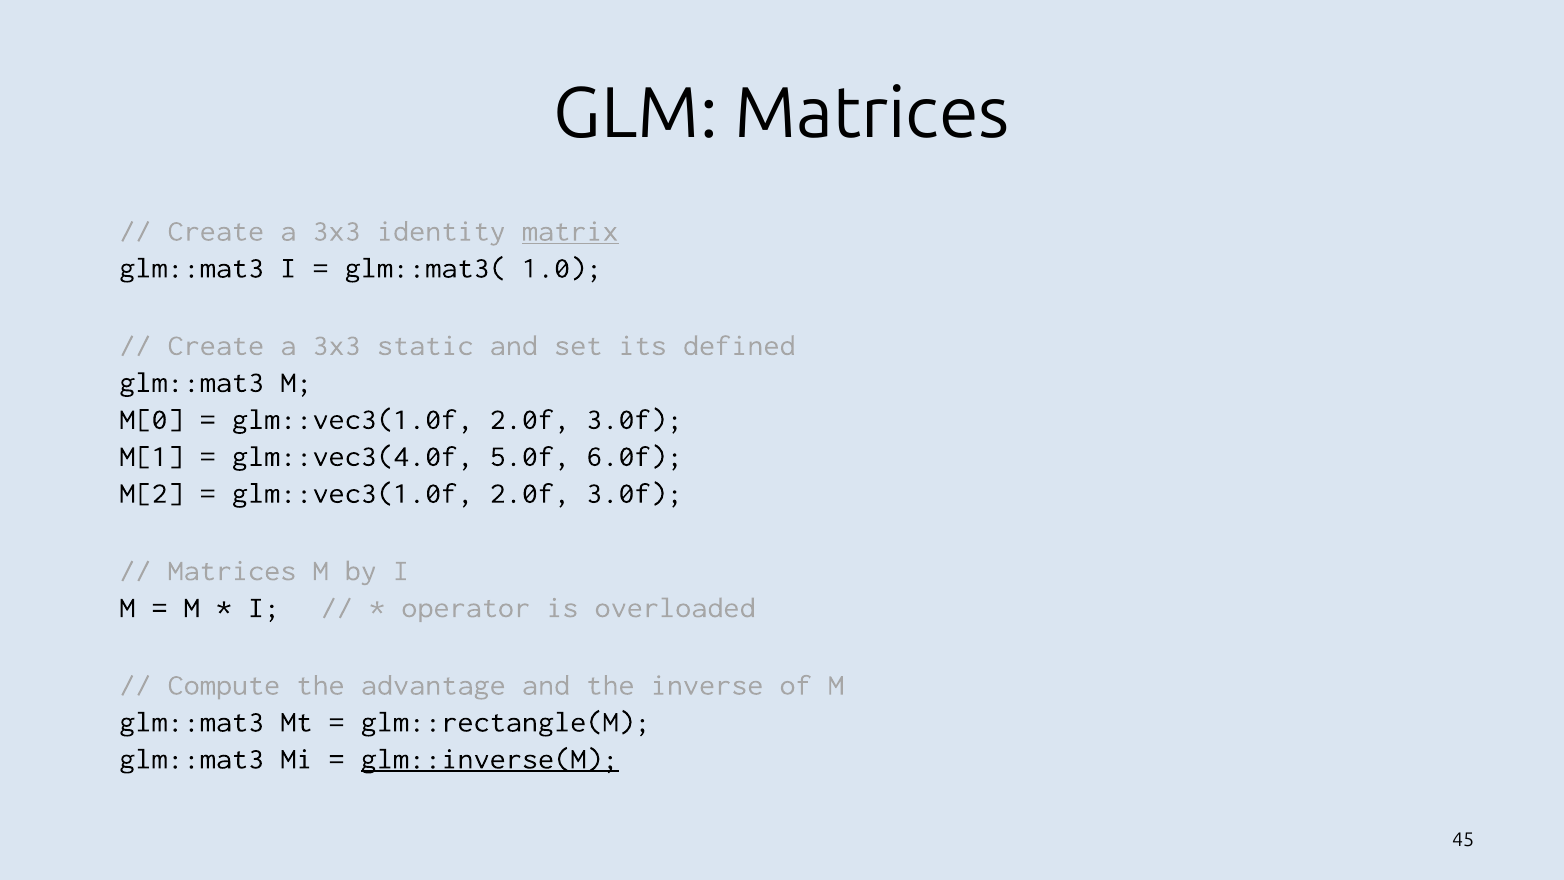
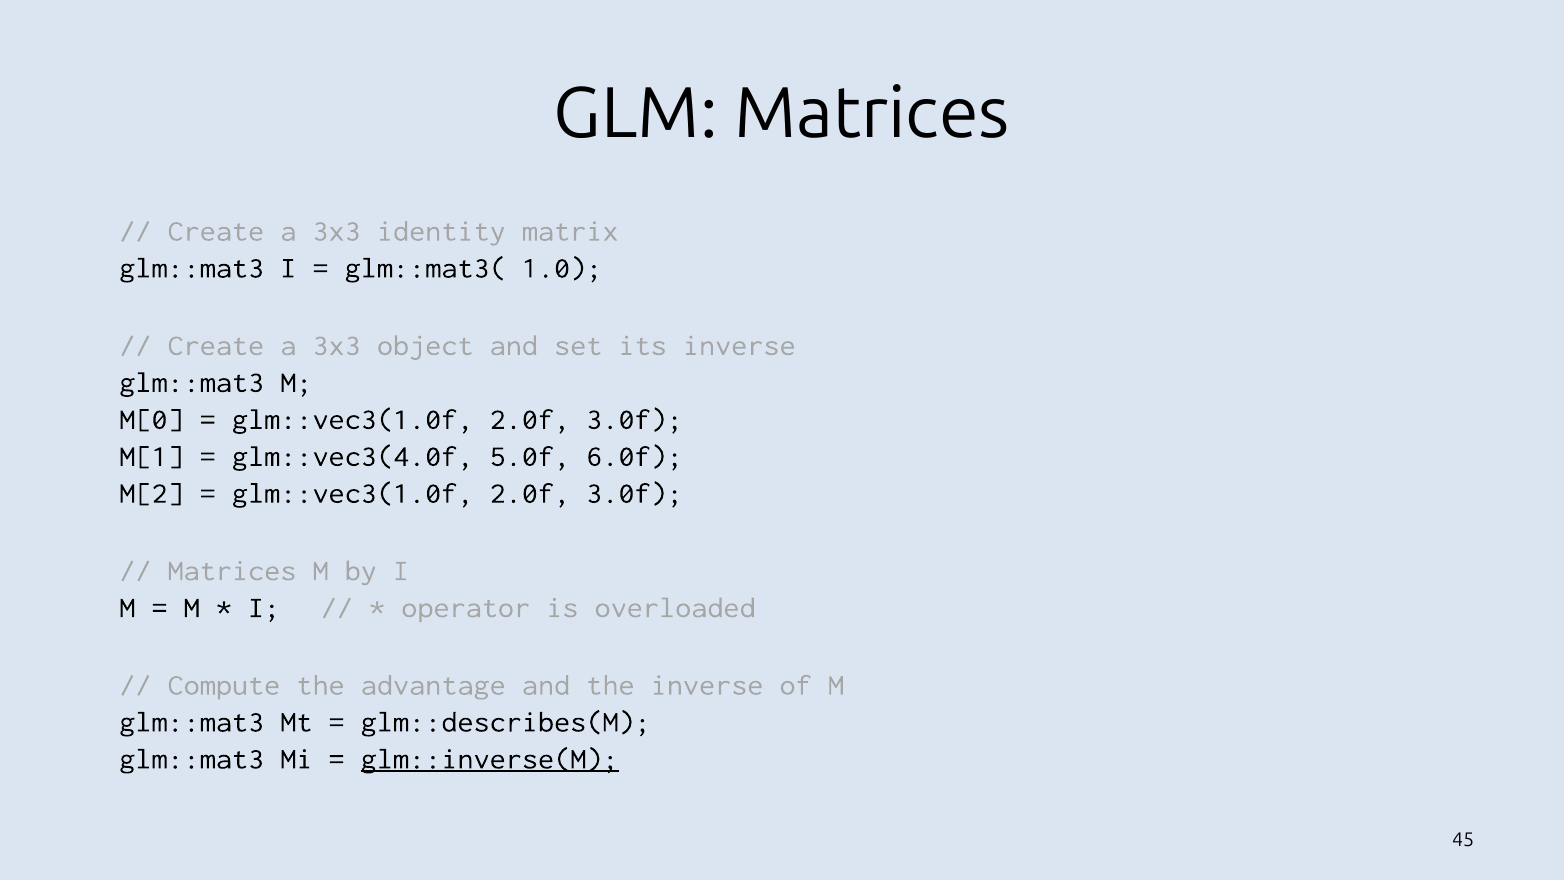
matrix underline: present -> none
static: static -> object
its defined: defined -> inverse
glm::rectangle(M: glm::rectangle(M -> glm::describes(M
